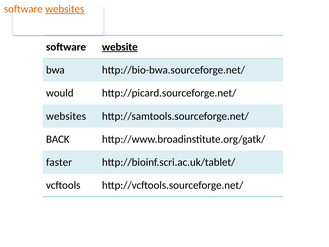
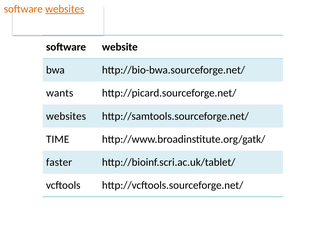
website underline: present -> none
would: would -> wants
BACK: BACK -> TIME
